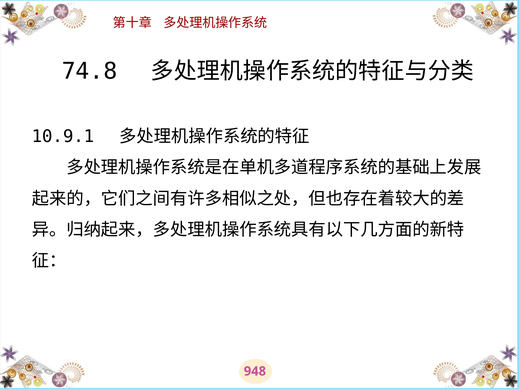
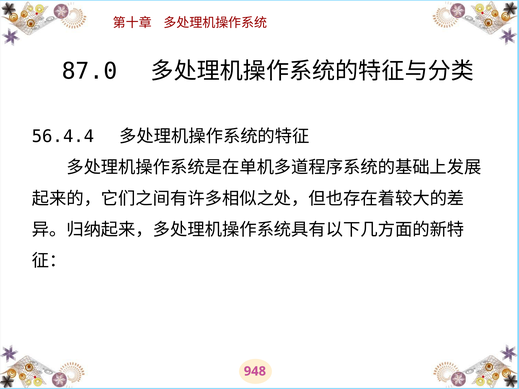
74.8: 74.8 -> 87.0
10.9.1: 10.9.1 -> 56.4.4
